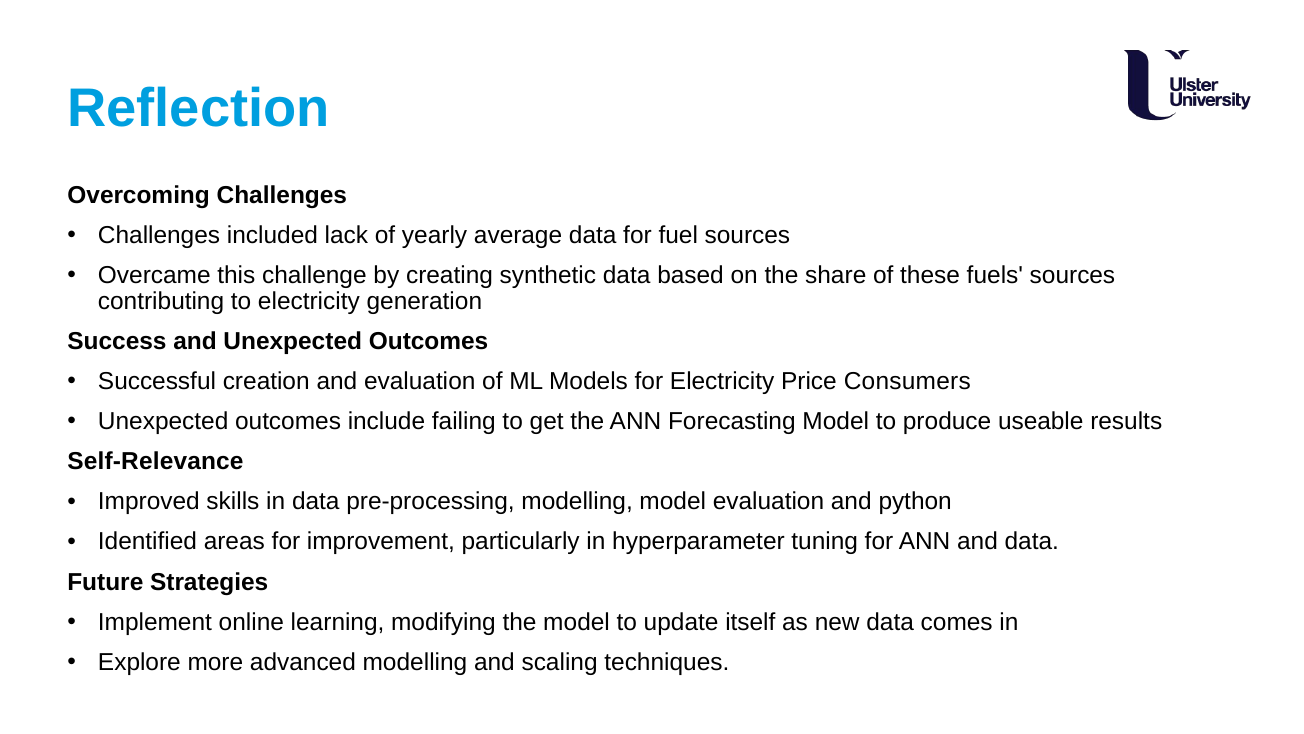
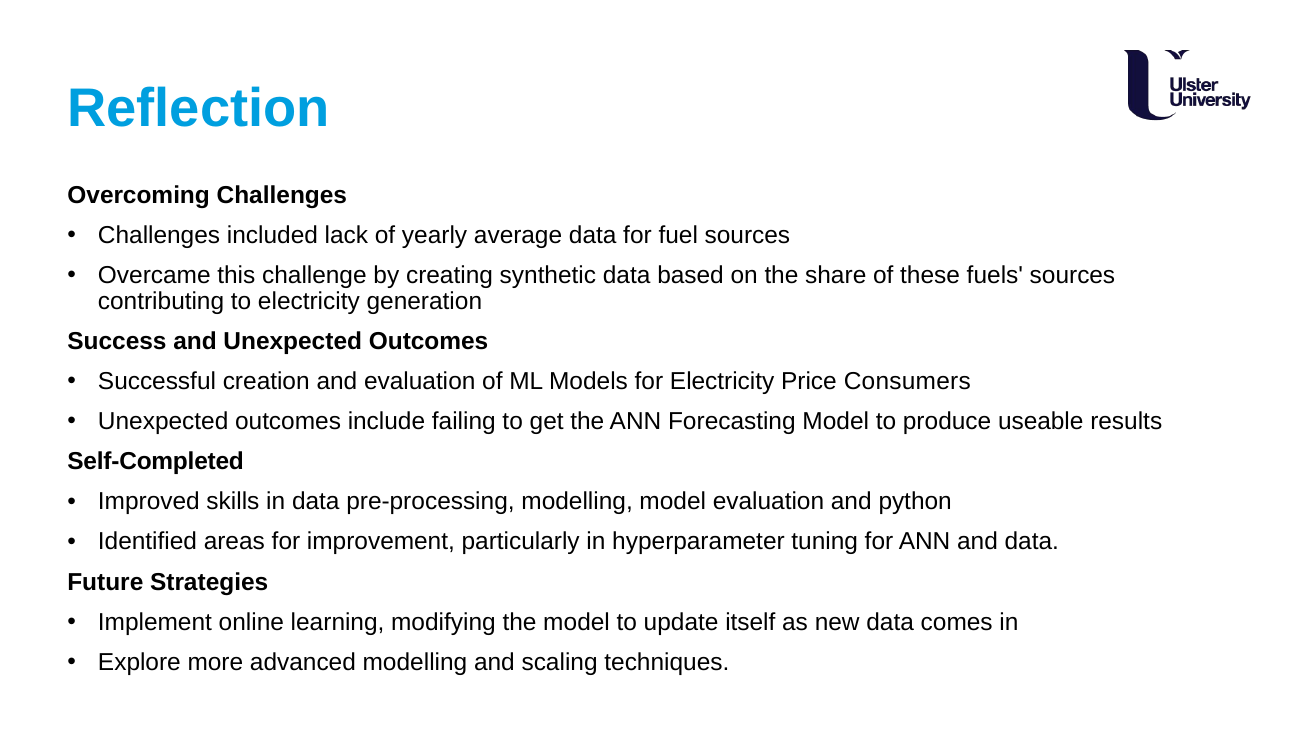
Self-Relevance: Self-Relevance -> Self-Completed
